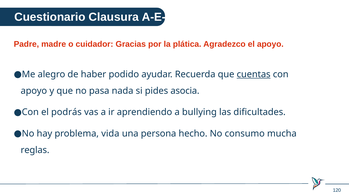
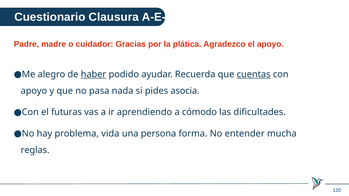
haber underline: none -> present
podrás: podrás -> futuras
bullying: bullying -> cómodo
hecho: hecho -> forma
consumo: consumo -> entender
